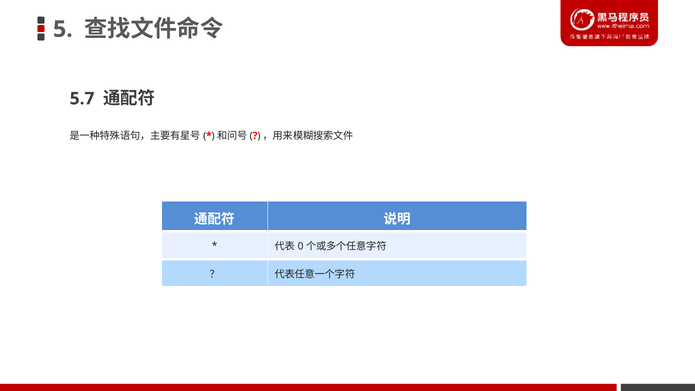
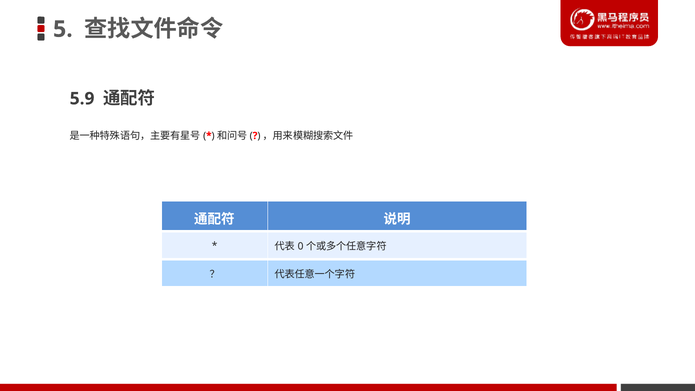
5.7: 5.7 -> 5.9
